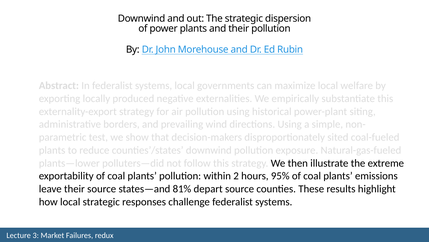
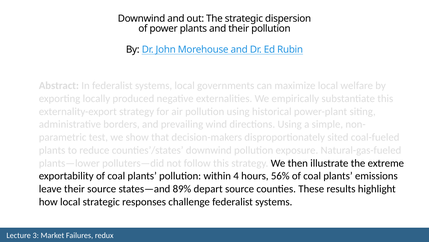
2: 2 -> 4
95%: 95% -> 56%
81%: 81% -> 89%
